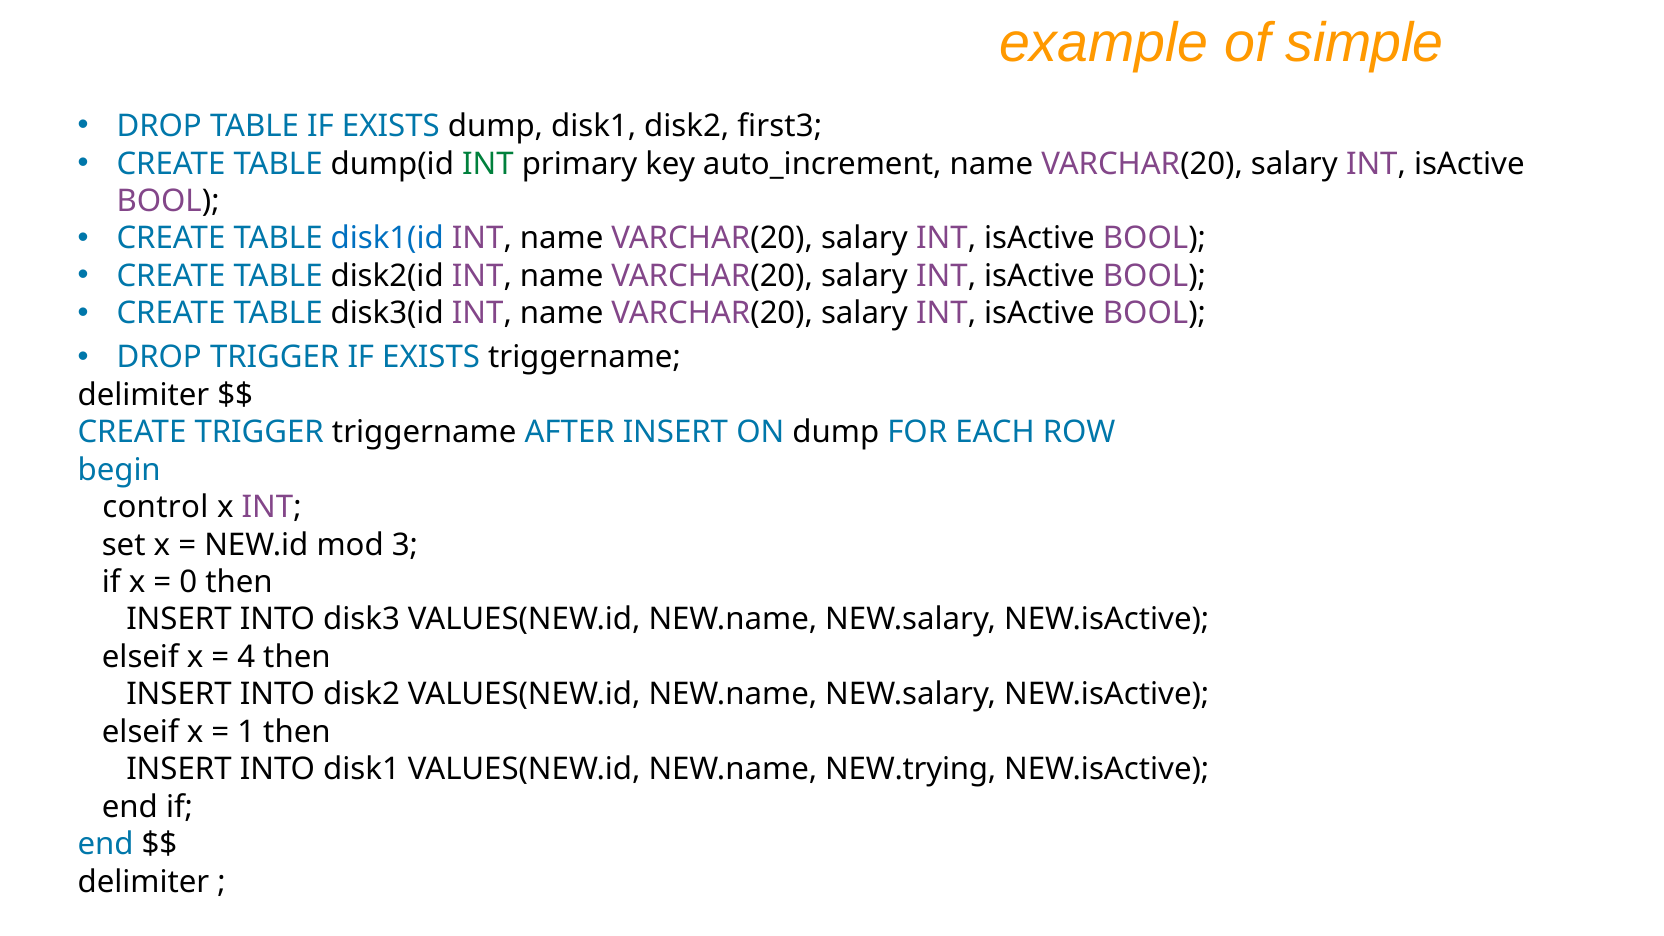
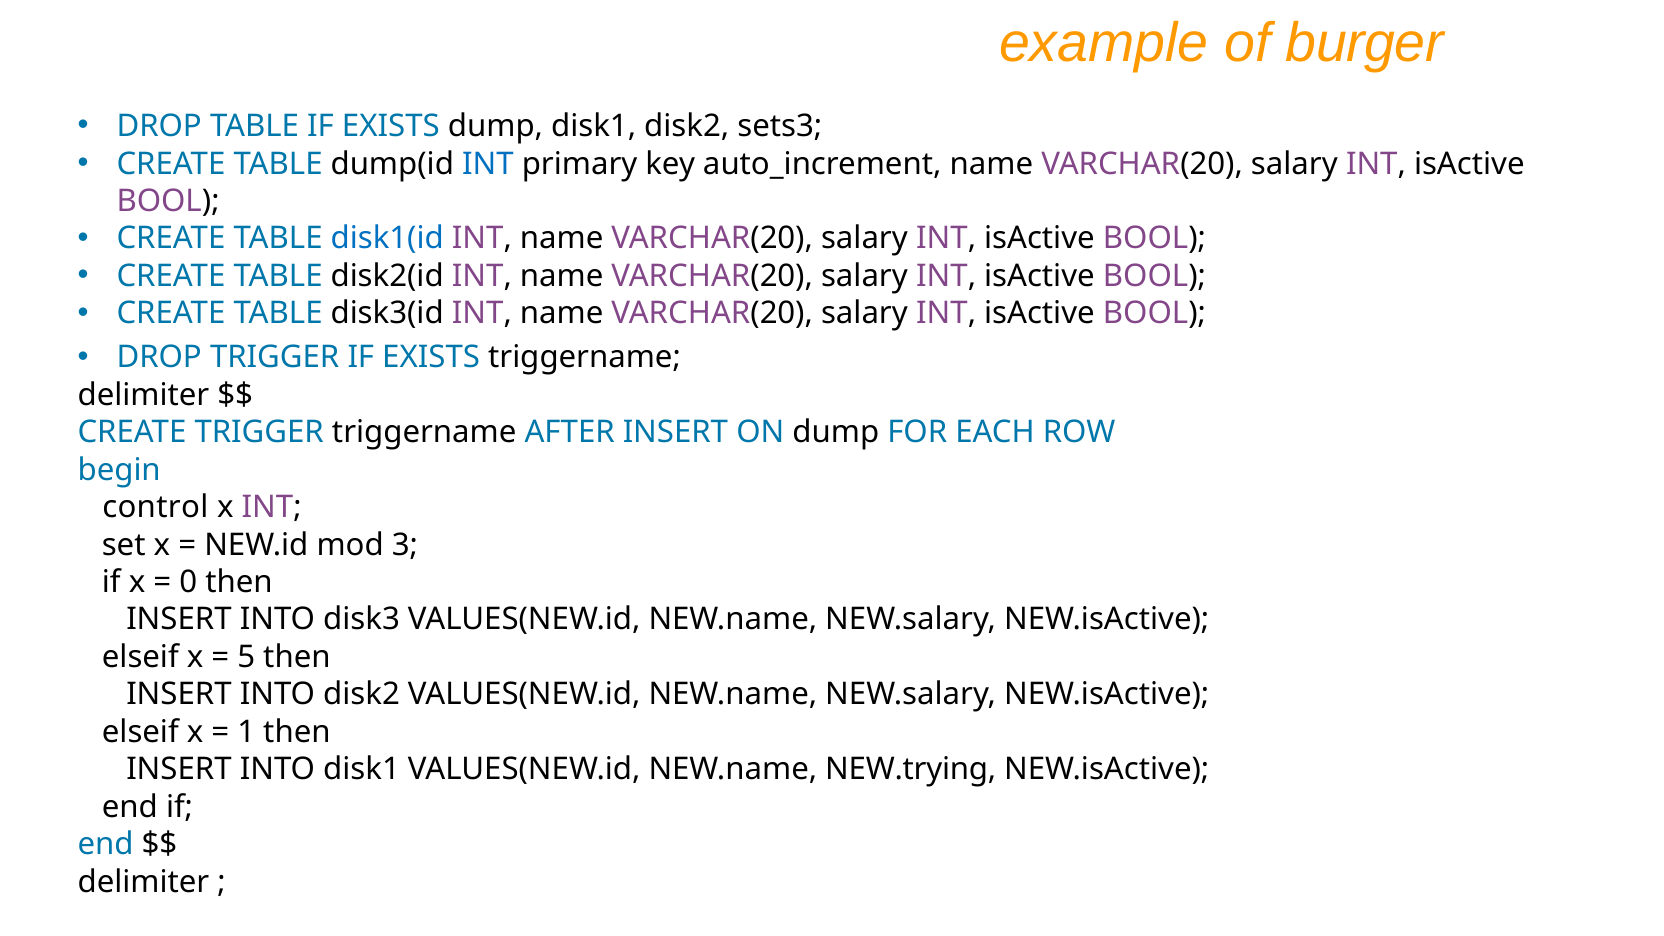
simple: simple -> burger
first3: first3 -> sets3
INT at (488, 164) colour: green -> blue
4: 4 -> 5
